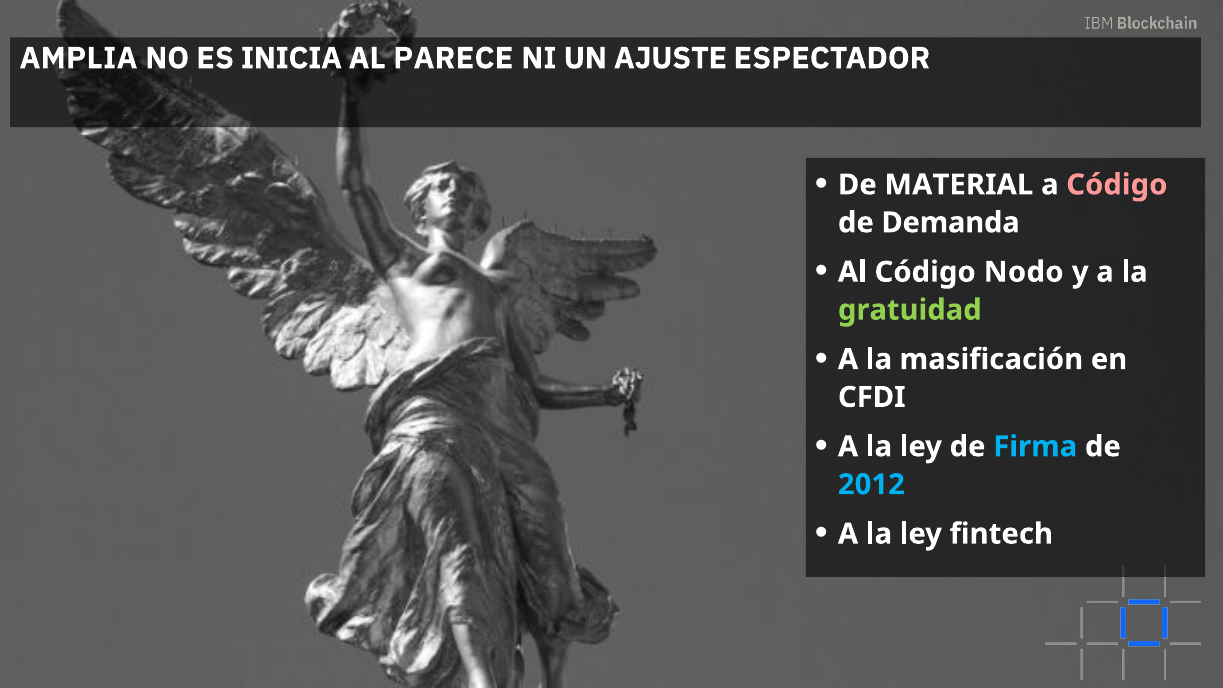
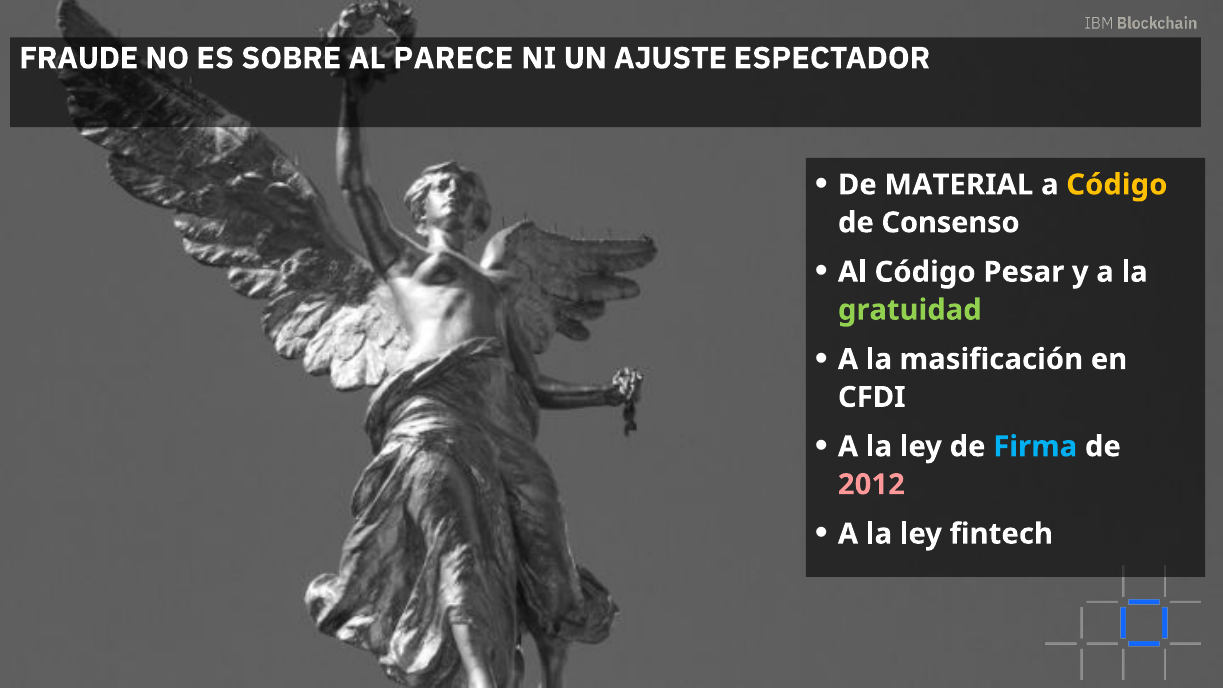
AMPLIA: AMPLIA -> FRAUDE
INICIA: INICIA -> SOBRE
Código at (1117, 185) colour: pink -> yellow
Demanda: Demanda -> Consenso
Nodo: Nodo -> Pesar
2012 colour: light blue -> pink
